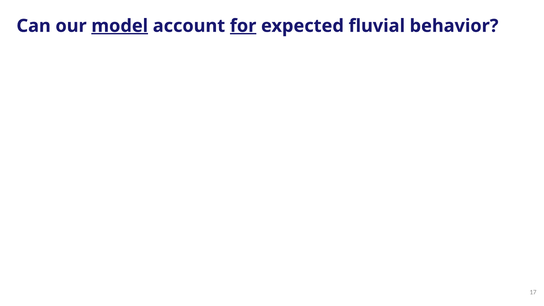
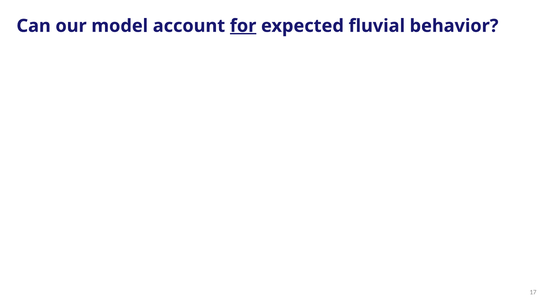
model underline: present -> none
